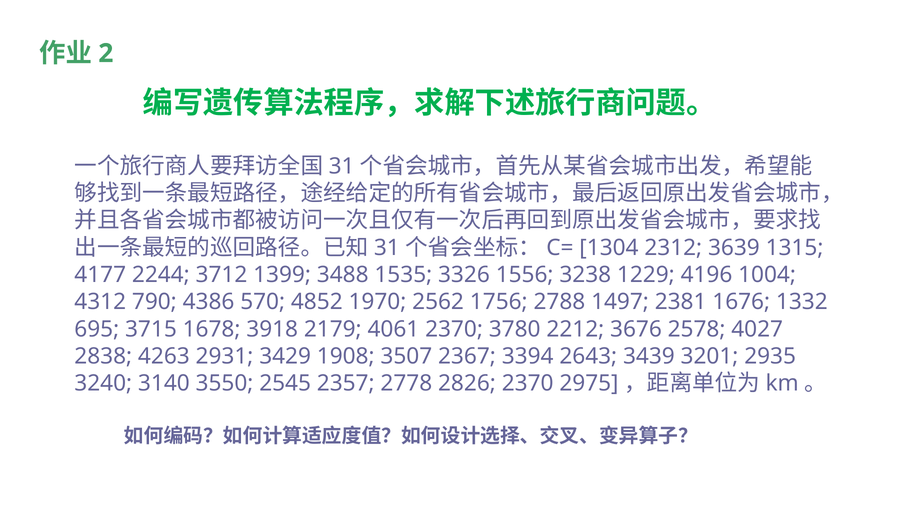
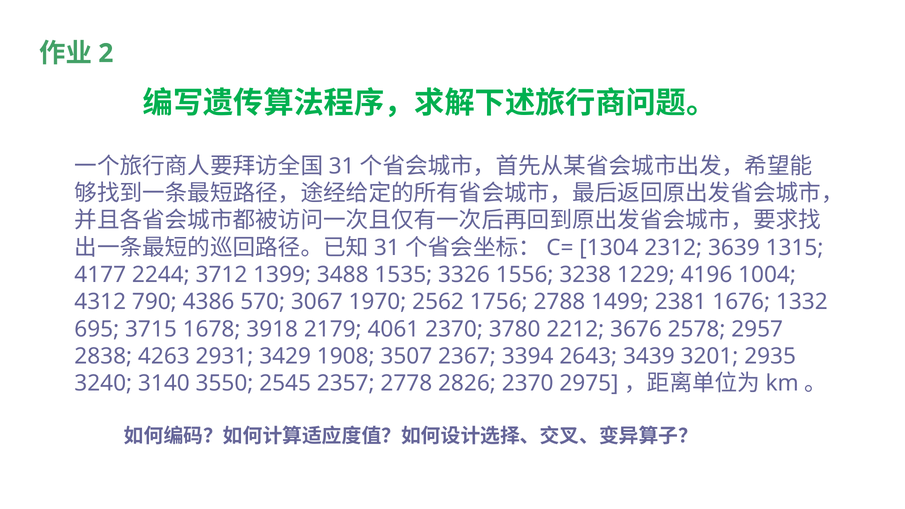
4852: 4852 -> 3067
1497: 1497 -> 1499
4027: 4027 -> 2957
